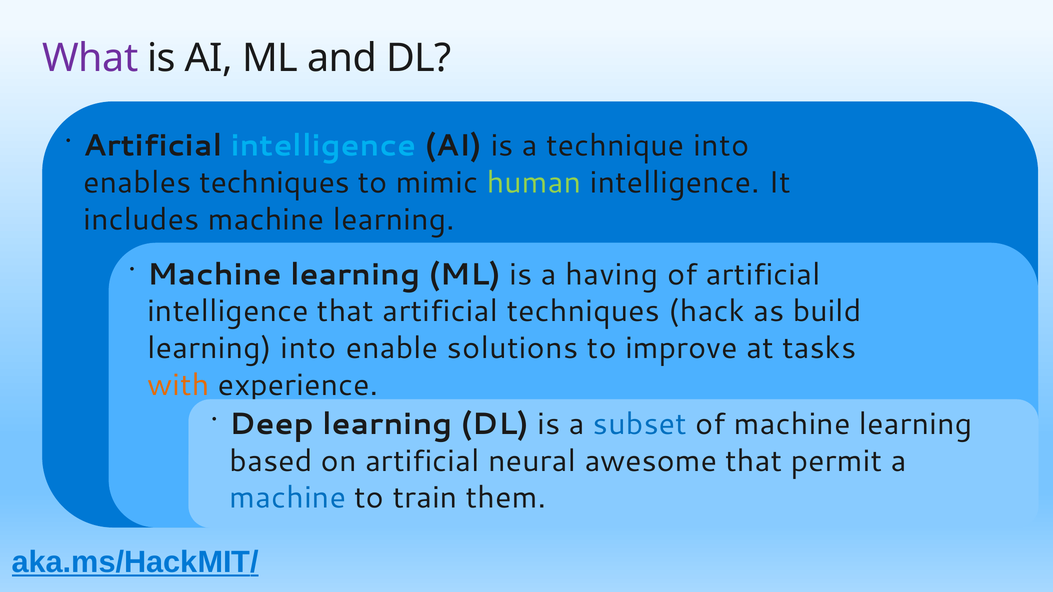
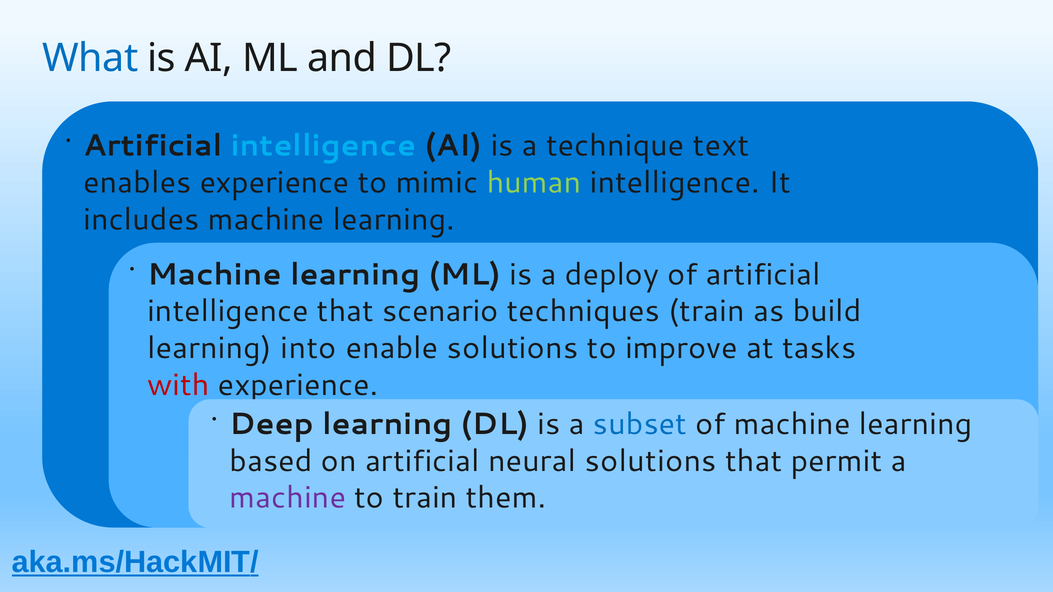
What colour: purple -> blue
technique into: into -> text
enables techniques: techniques -> experience
having: having -> deploy
that artificial: artificial -> scenario
techniques hack: hack -> train
with colour: orange -> red
neural awesome: awesome -> solutions
machine at (288, 498) colour: blue -> purple
